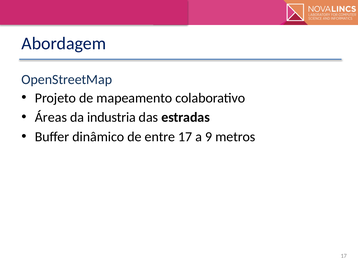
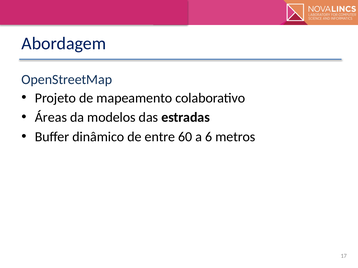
industria: industria -> modelos
entre 17: 17 -> 60
9: 9 -> 6
